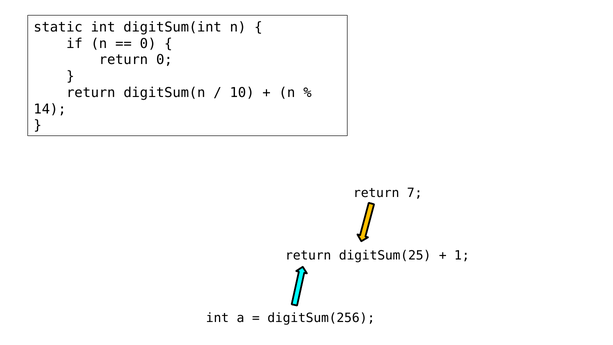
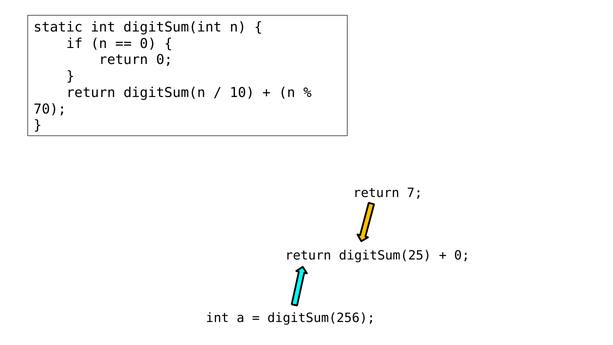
14: 14 -> 70
1 at (462, 255): 1 -> 0
